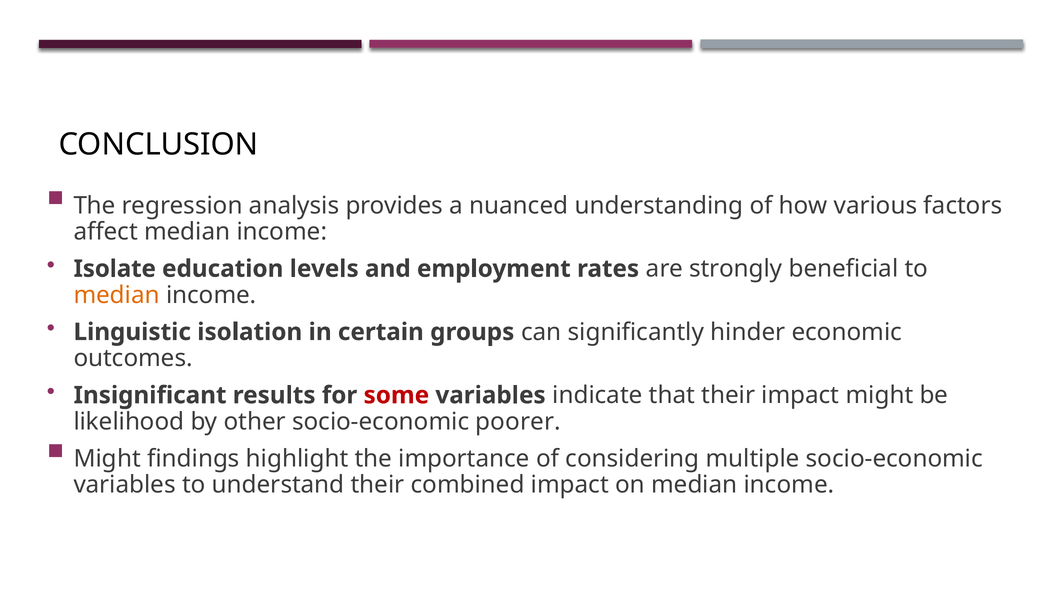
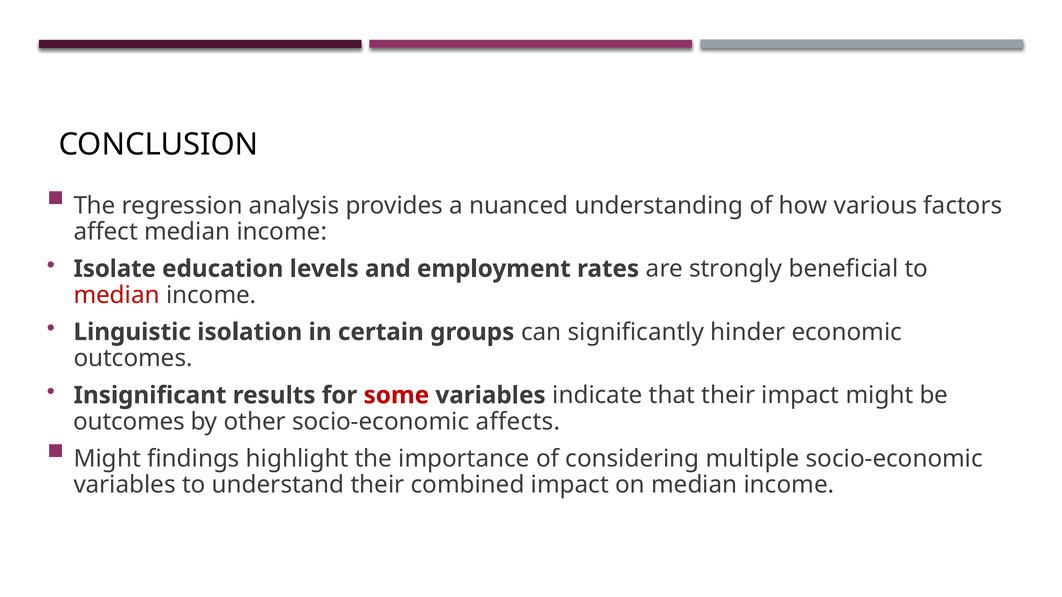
median at (117, 295) colour: orange -> red
likelihood at (129, 422): likelihood -> outcomes
poorer: poorer -> affects
